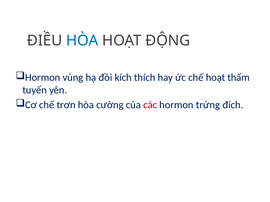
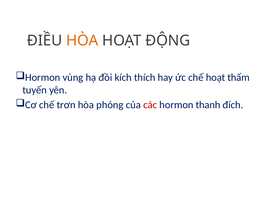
HÒA at (82, 41) colour: blue -> orange
cường: cường -> phóng
trứng: trứng -> thanh
